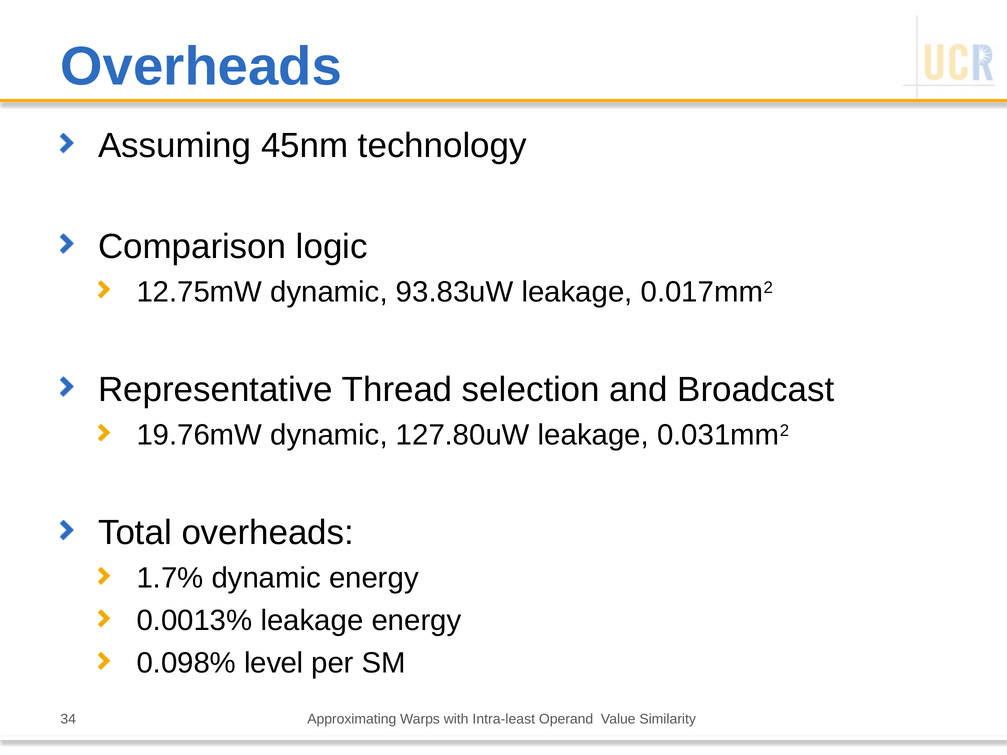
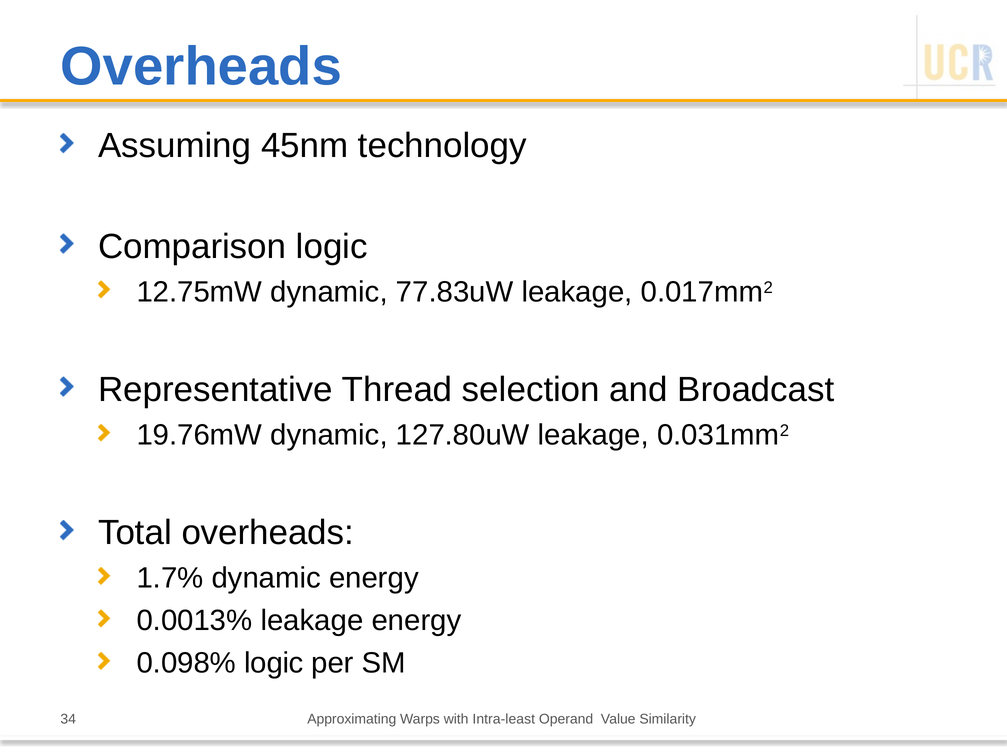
93.83uW: 93.83uW -> 77.83uW
0.098% level: level -> logic
